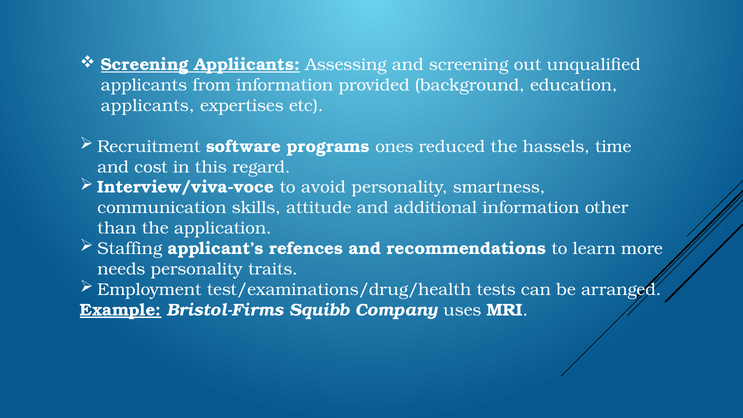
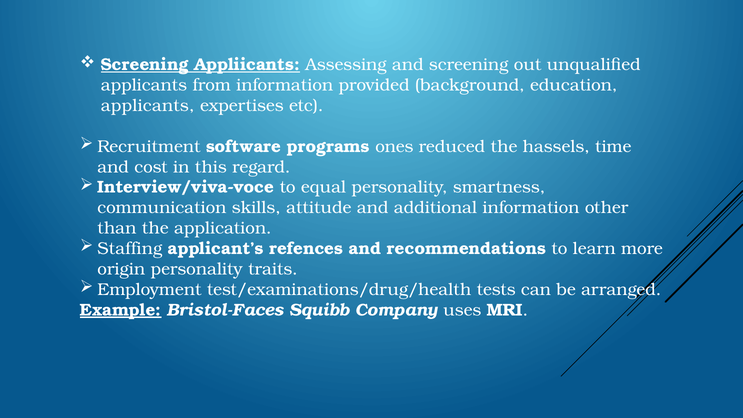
avoid: avoid -> equal
needs: needs -> origin
Bristol-Firms: Bristol-Firms -> Bristol-Faces
